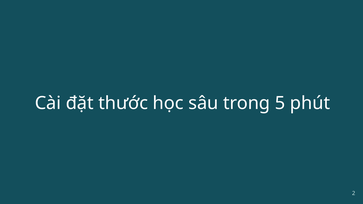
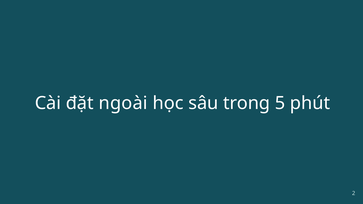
thước: thước -> ngoài
